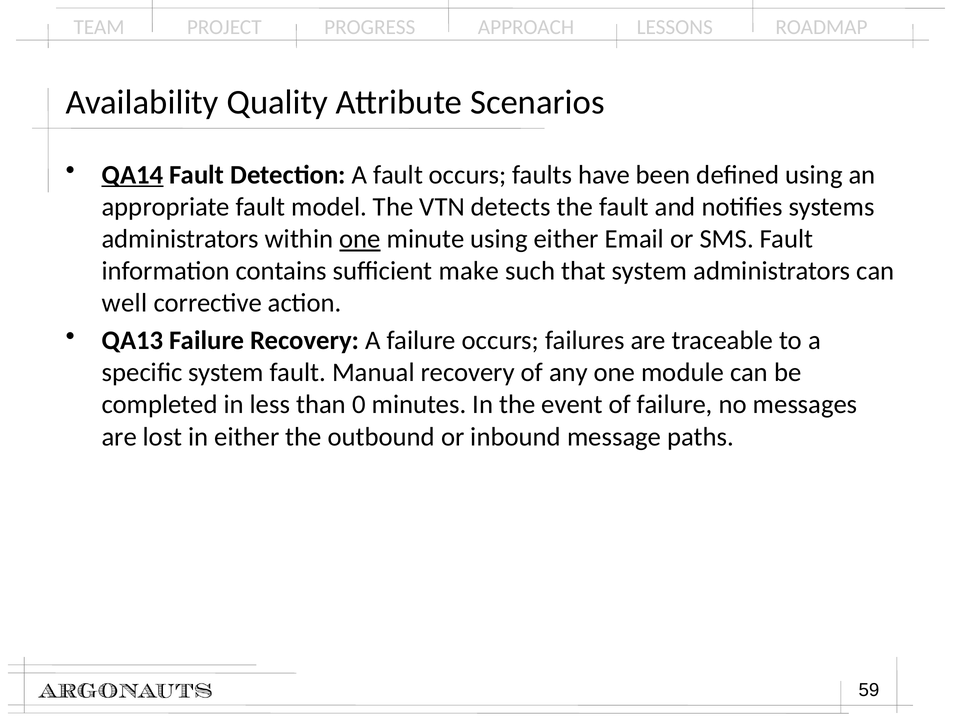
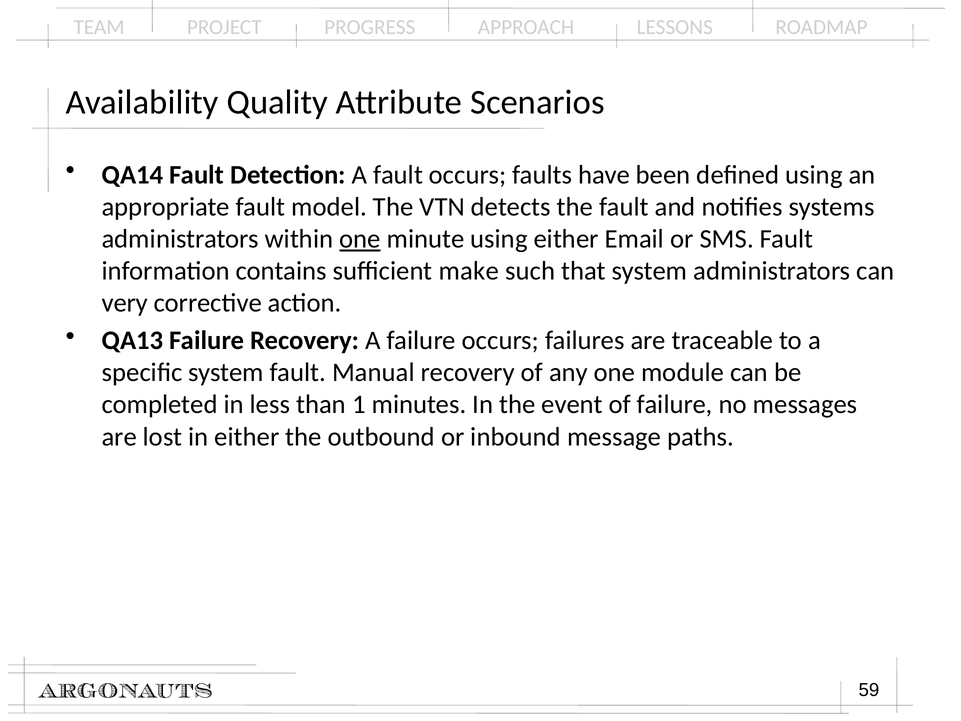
QA14 underline: present -> none
well: well -> very
0: 0 -> 1
